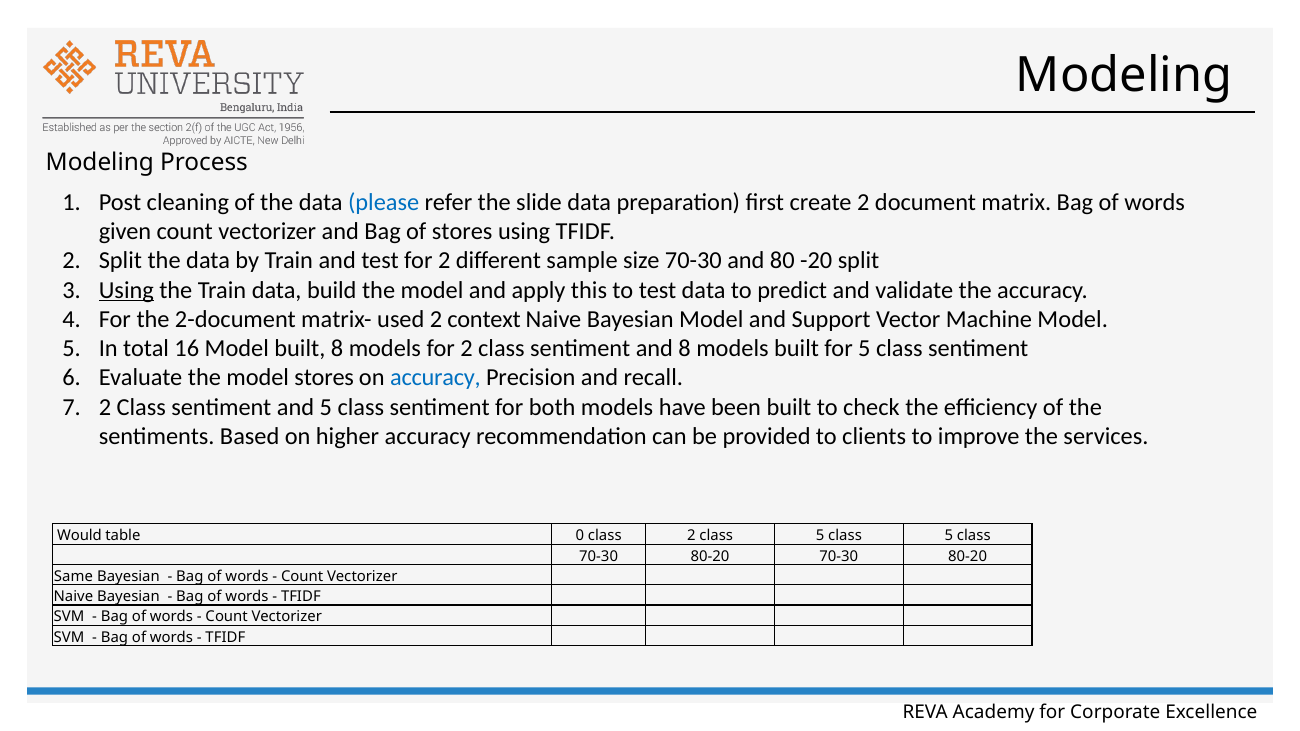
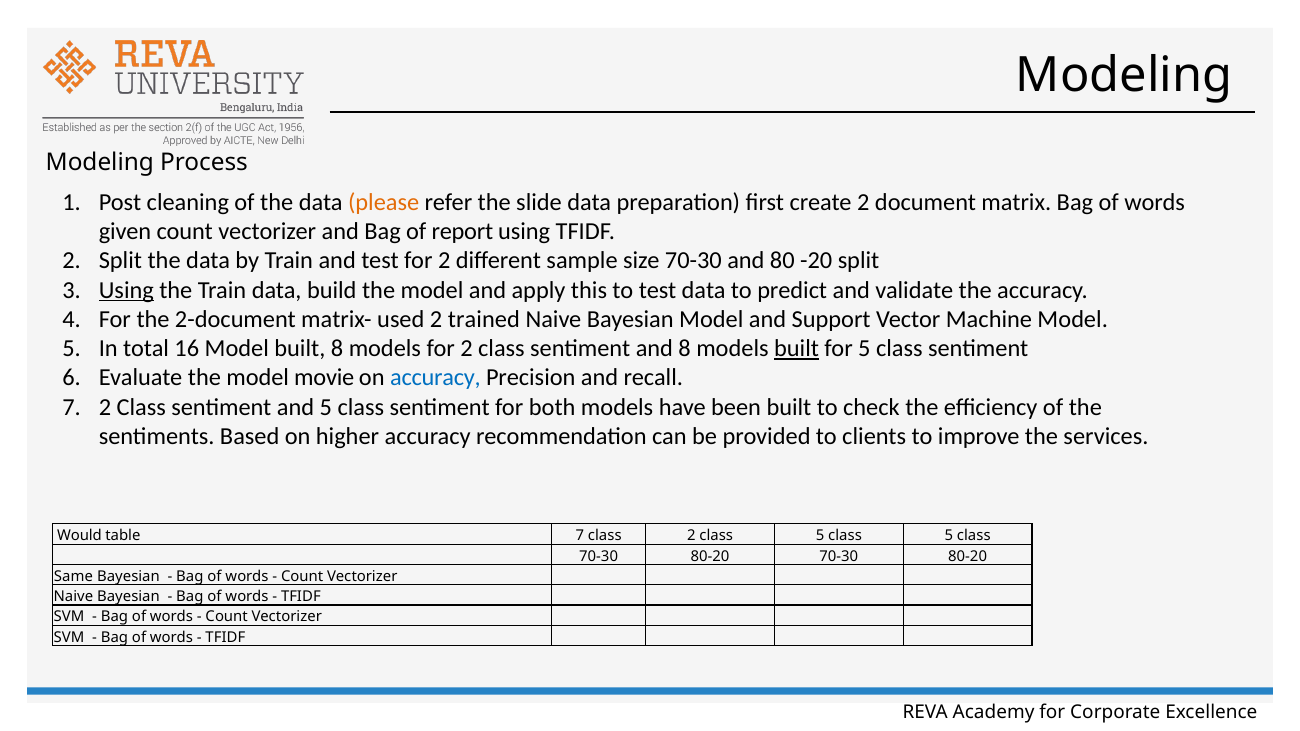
please colour: blue -> orange
of stores: stores -> report
context: context -> trained
built at (797, 349) underline: none -> present
model stores: stores -> movie
table 0: 0 -> 7
